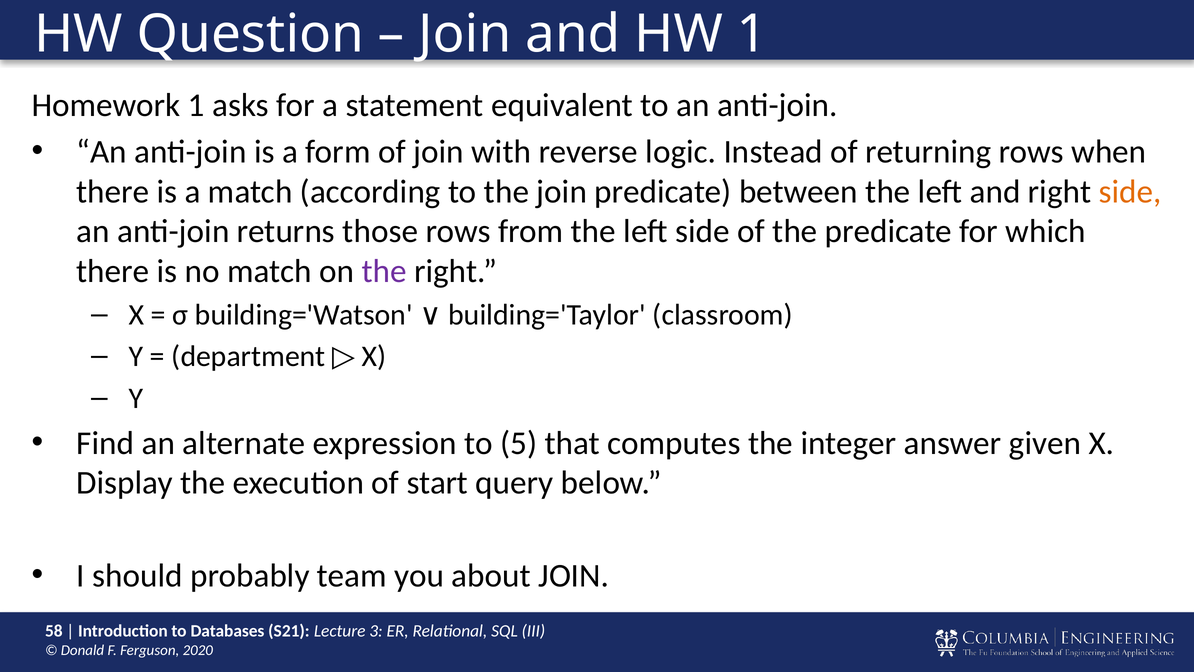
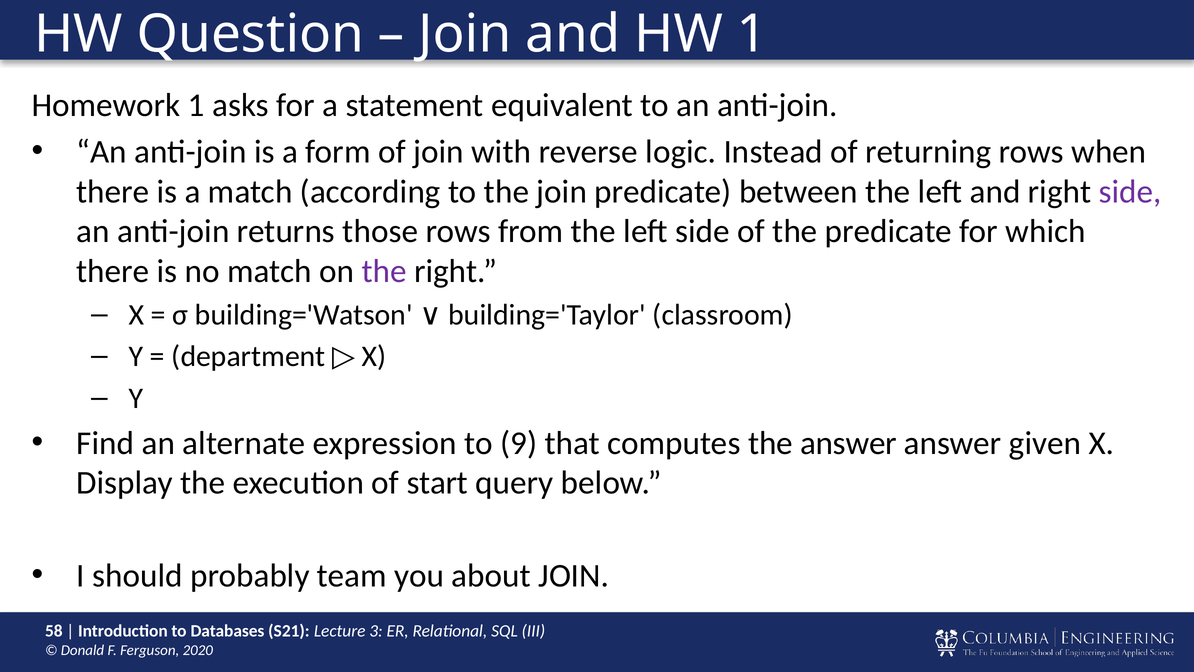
side at (1130, 191) colour: orange -> purple
5: 5 -> 9
the integer: integer -> answer
